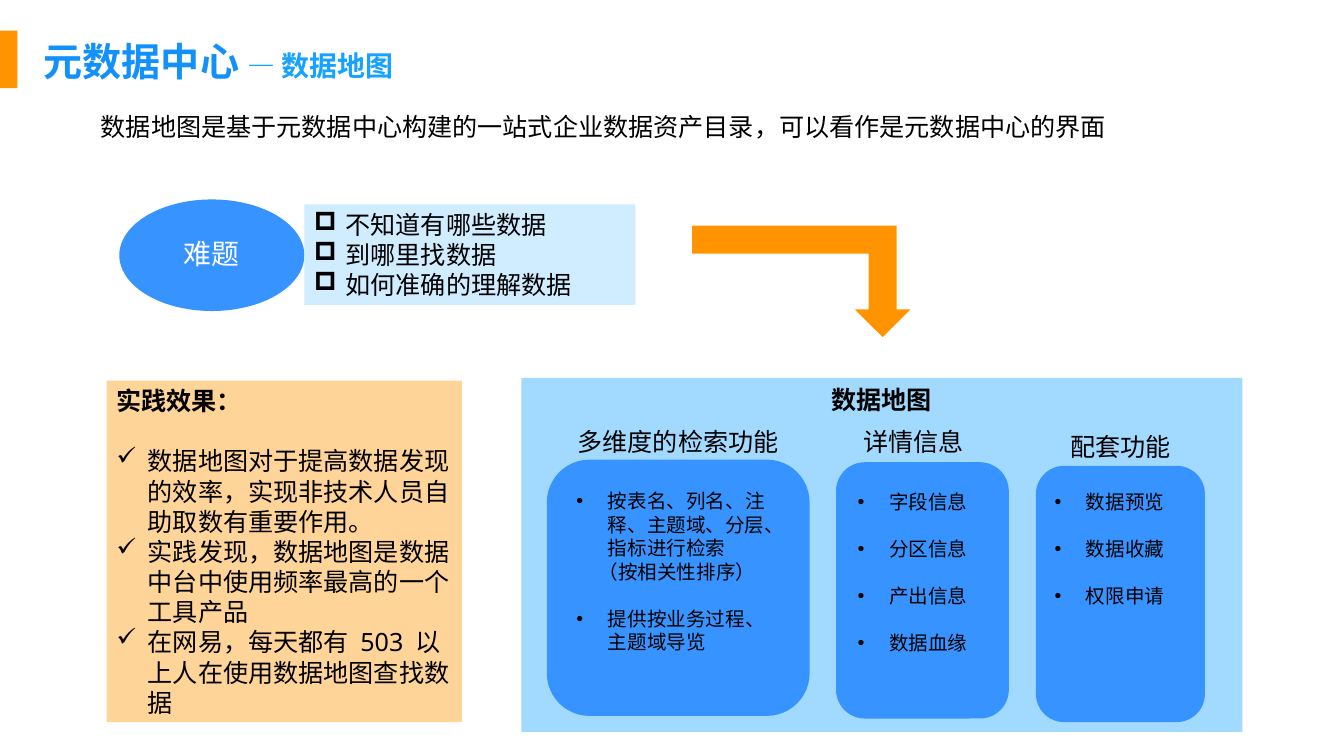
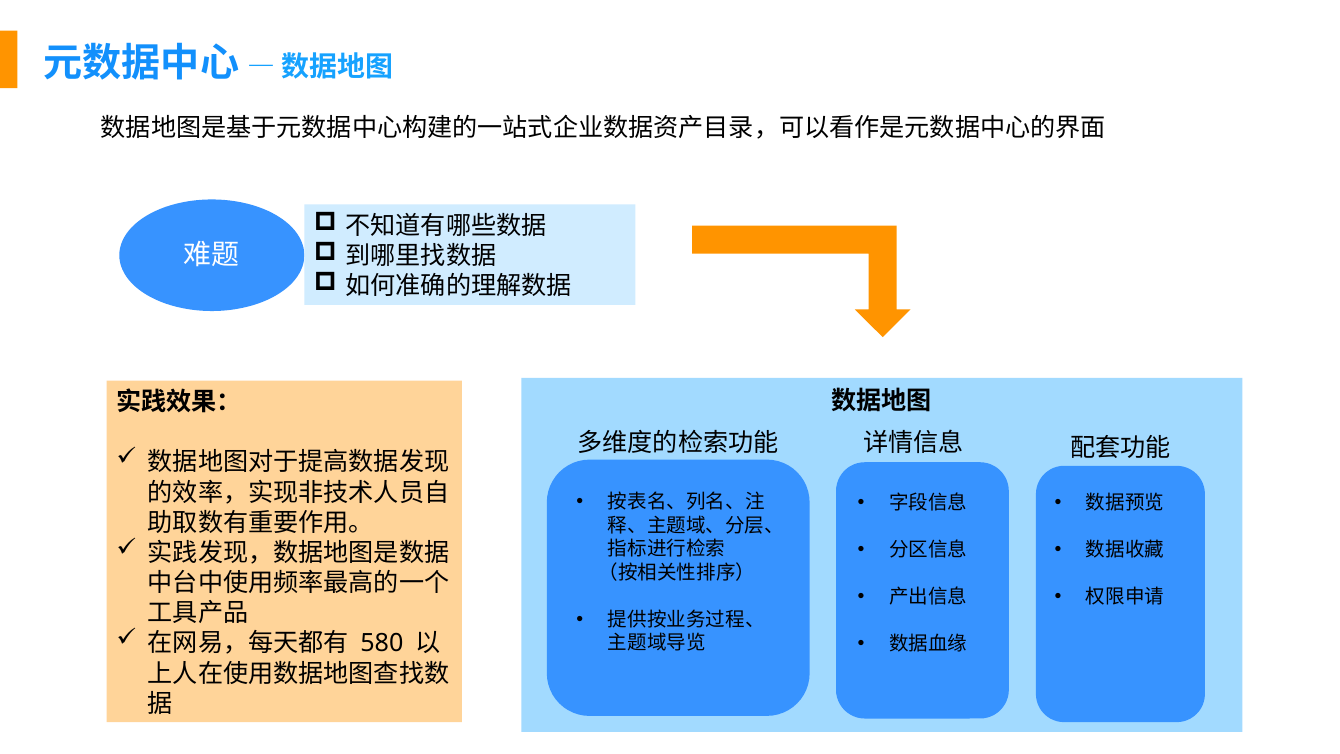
503: 503 -> 580
